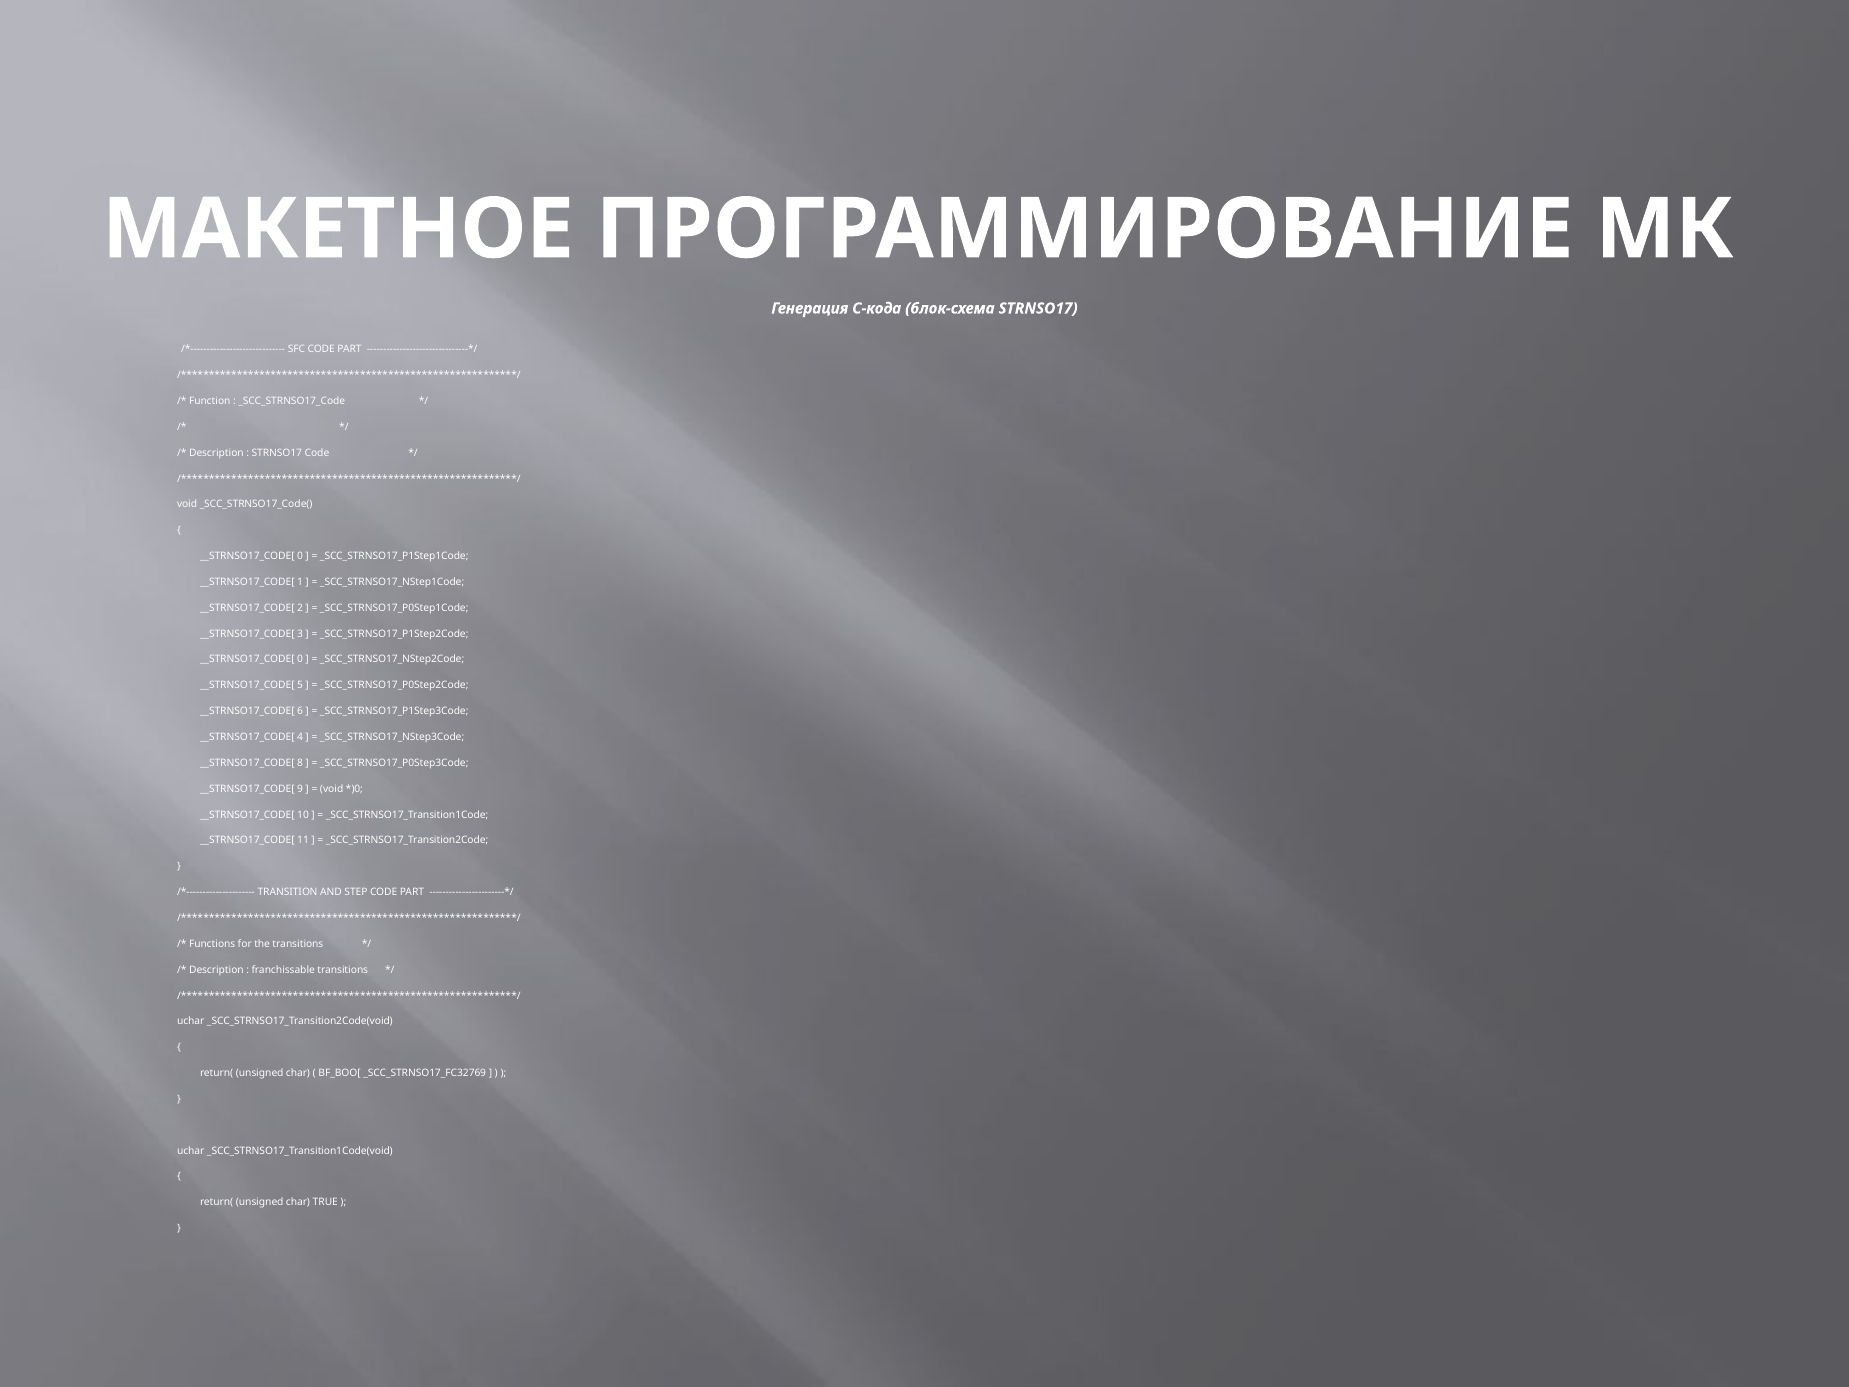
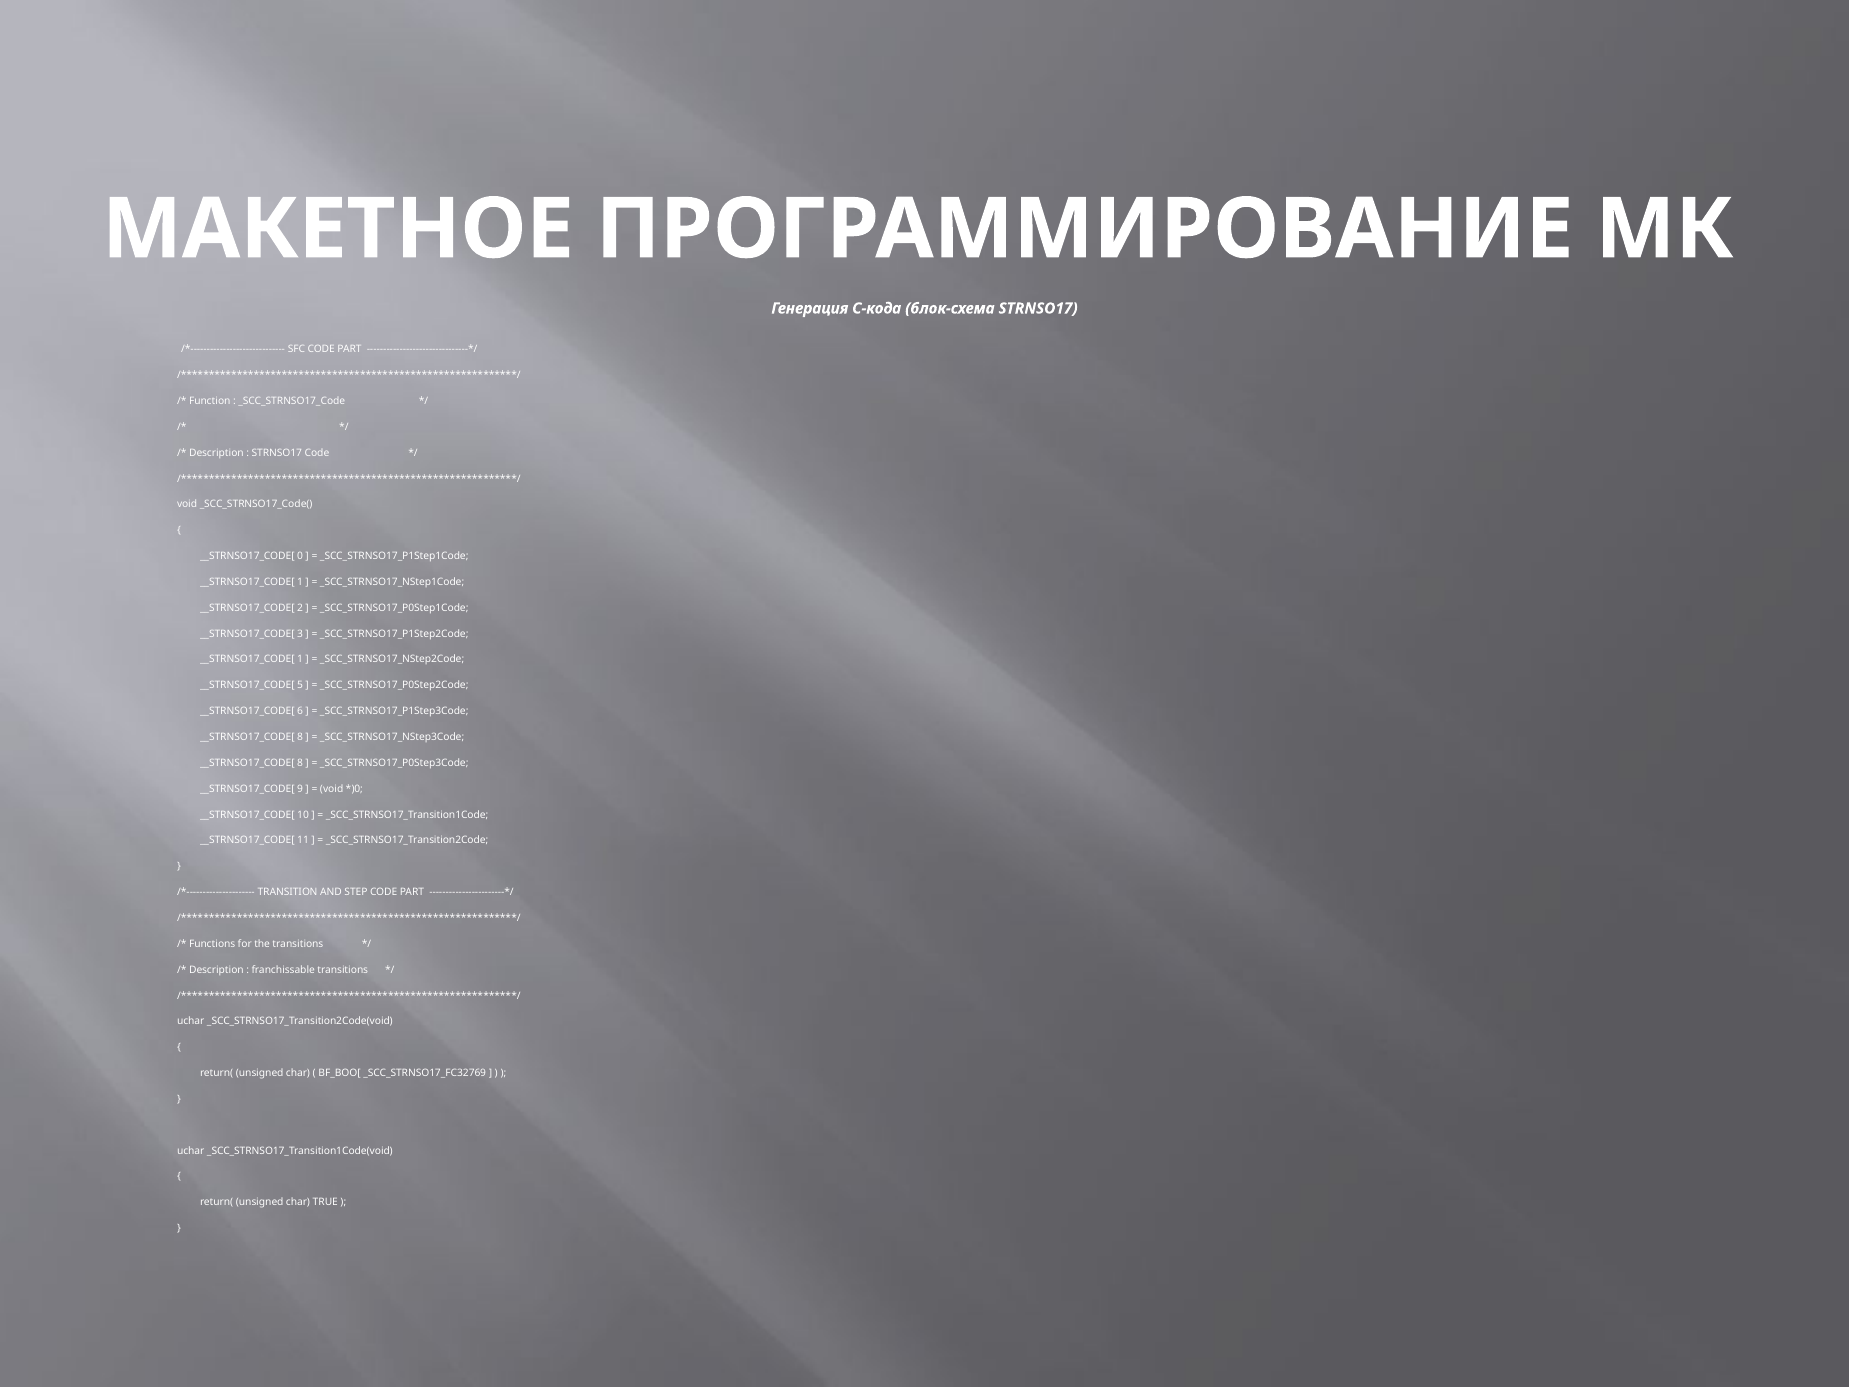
0 at (300, 659): 0 -> 1
4 at (300, 737): 4 -> 8
